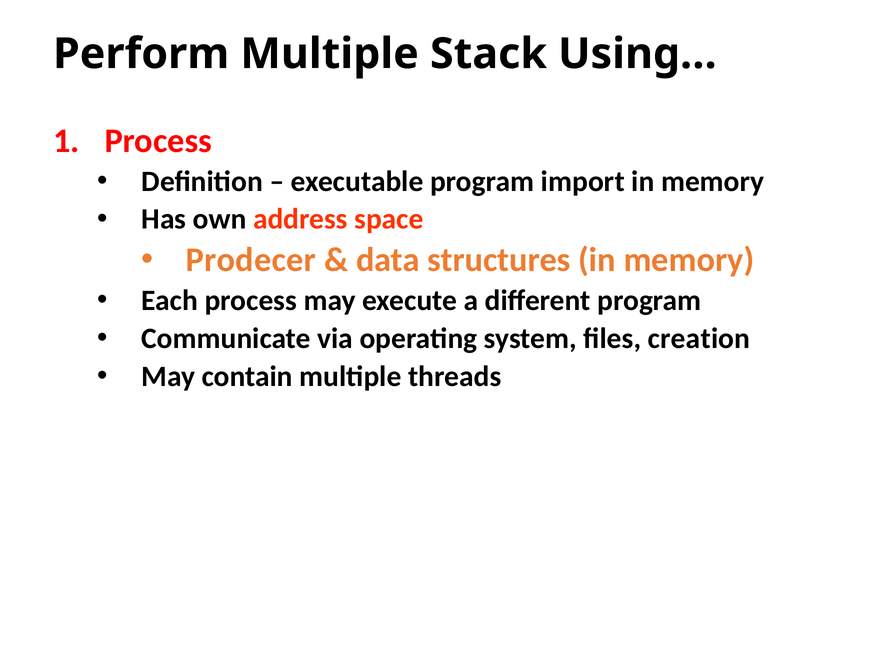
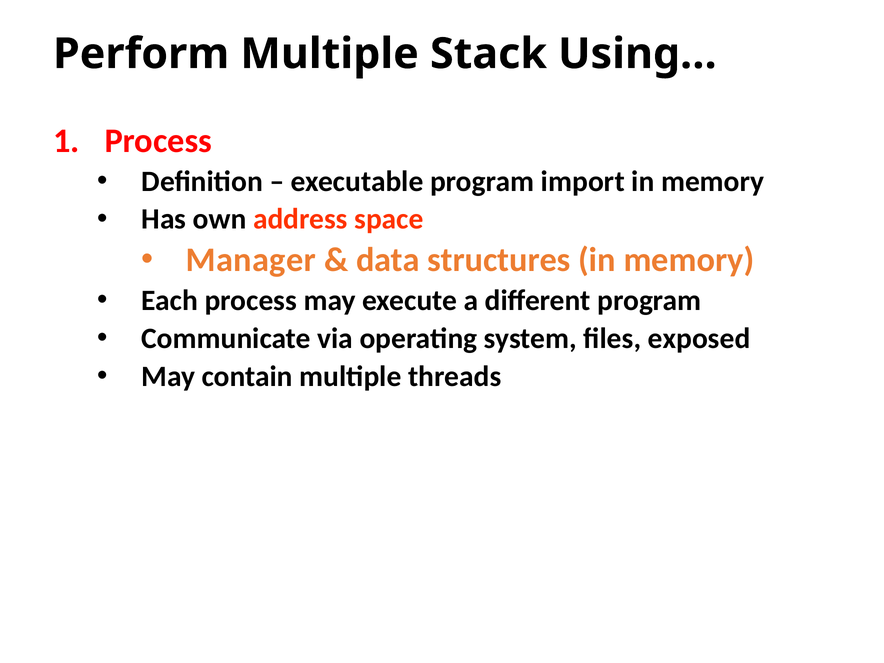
Prodecer: Prodecer -> Manager
creation: creation -> exposed
